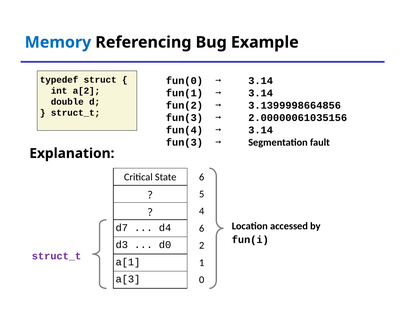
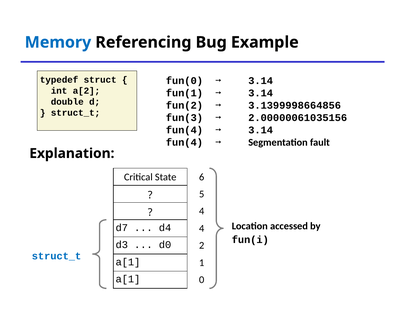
fun(3 at (184, 143): fun(3 -> fun(4
d4 6: 6 -> 4
struct_t at (57, 256) colour: purple -> blue
a[3 at (128, 279): a[3 -> a[1
